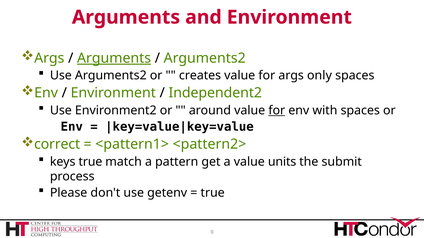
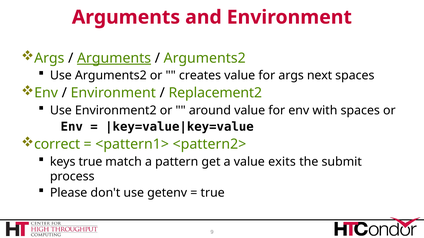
only: only -> next
Independent2: Independent2 -> Replacement2
for at (277, 111) underline: present -> none
units: units -> exits
